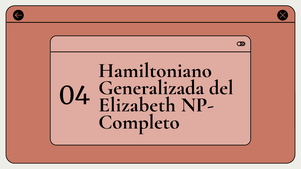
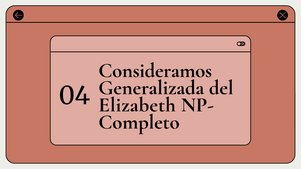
Hamiltoniano: Hamiltoniano -> Consideramos
